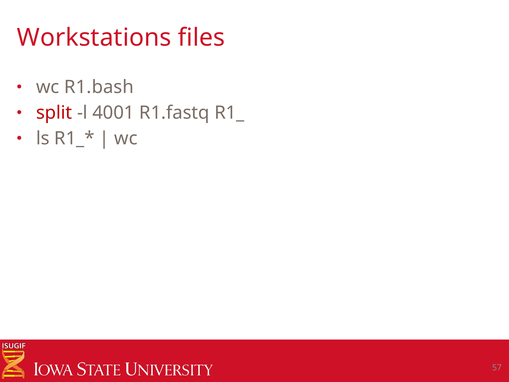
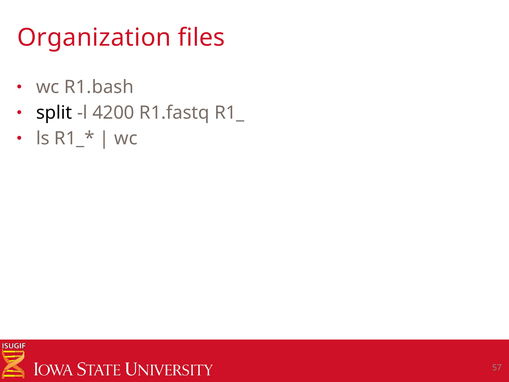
Workstations: Workstations -> Organization
split colour: red -> black
4001: 4001 -> 4200
